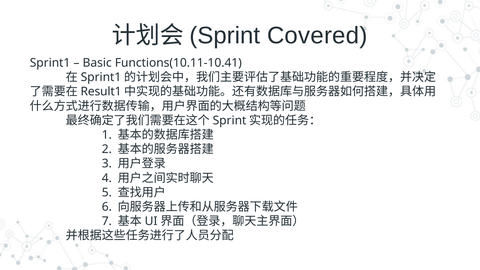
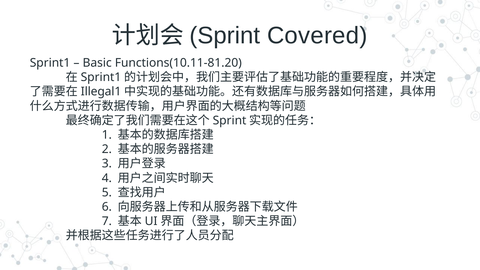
Functions(10.11-10.41: Functions(10.11-10.41 -> Functions(10.11-81.20
Result1: Result1 -> Illegal1
